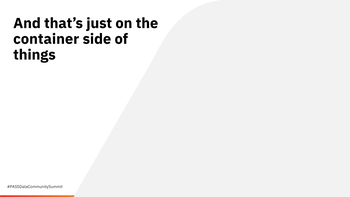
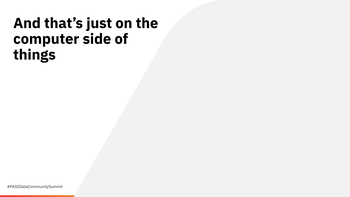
container: container -> computer
